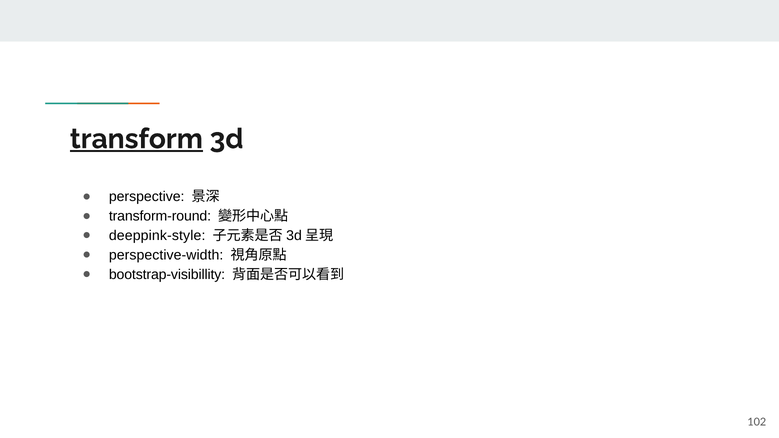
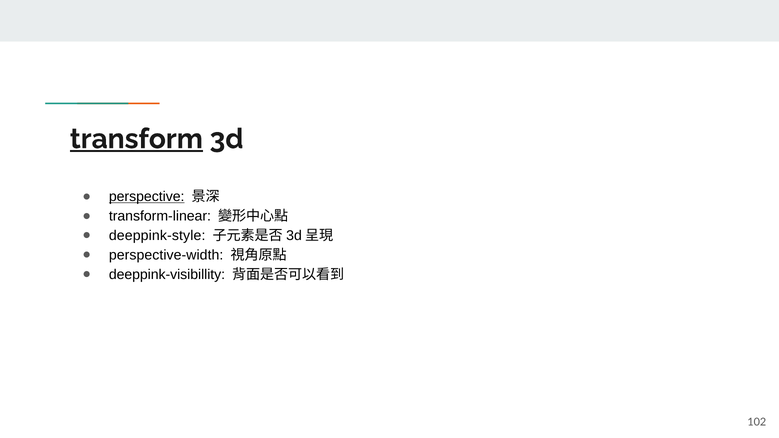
perspective underline: none -> present
transform-round: transform-round -> transform-linear
bootstrap-visibillity: bootstrap-visibillity -> deeppink-visibillity
